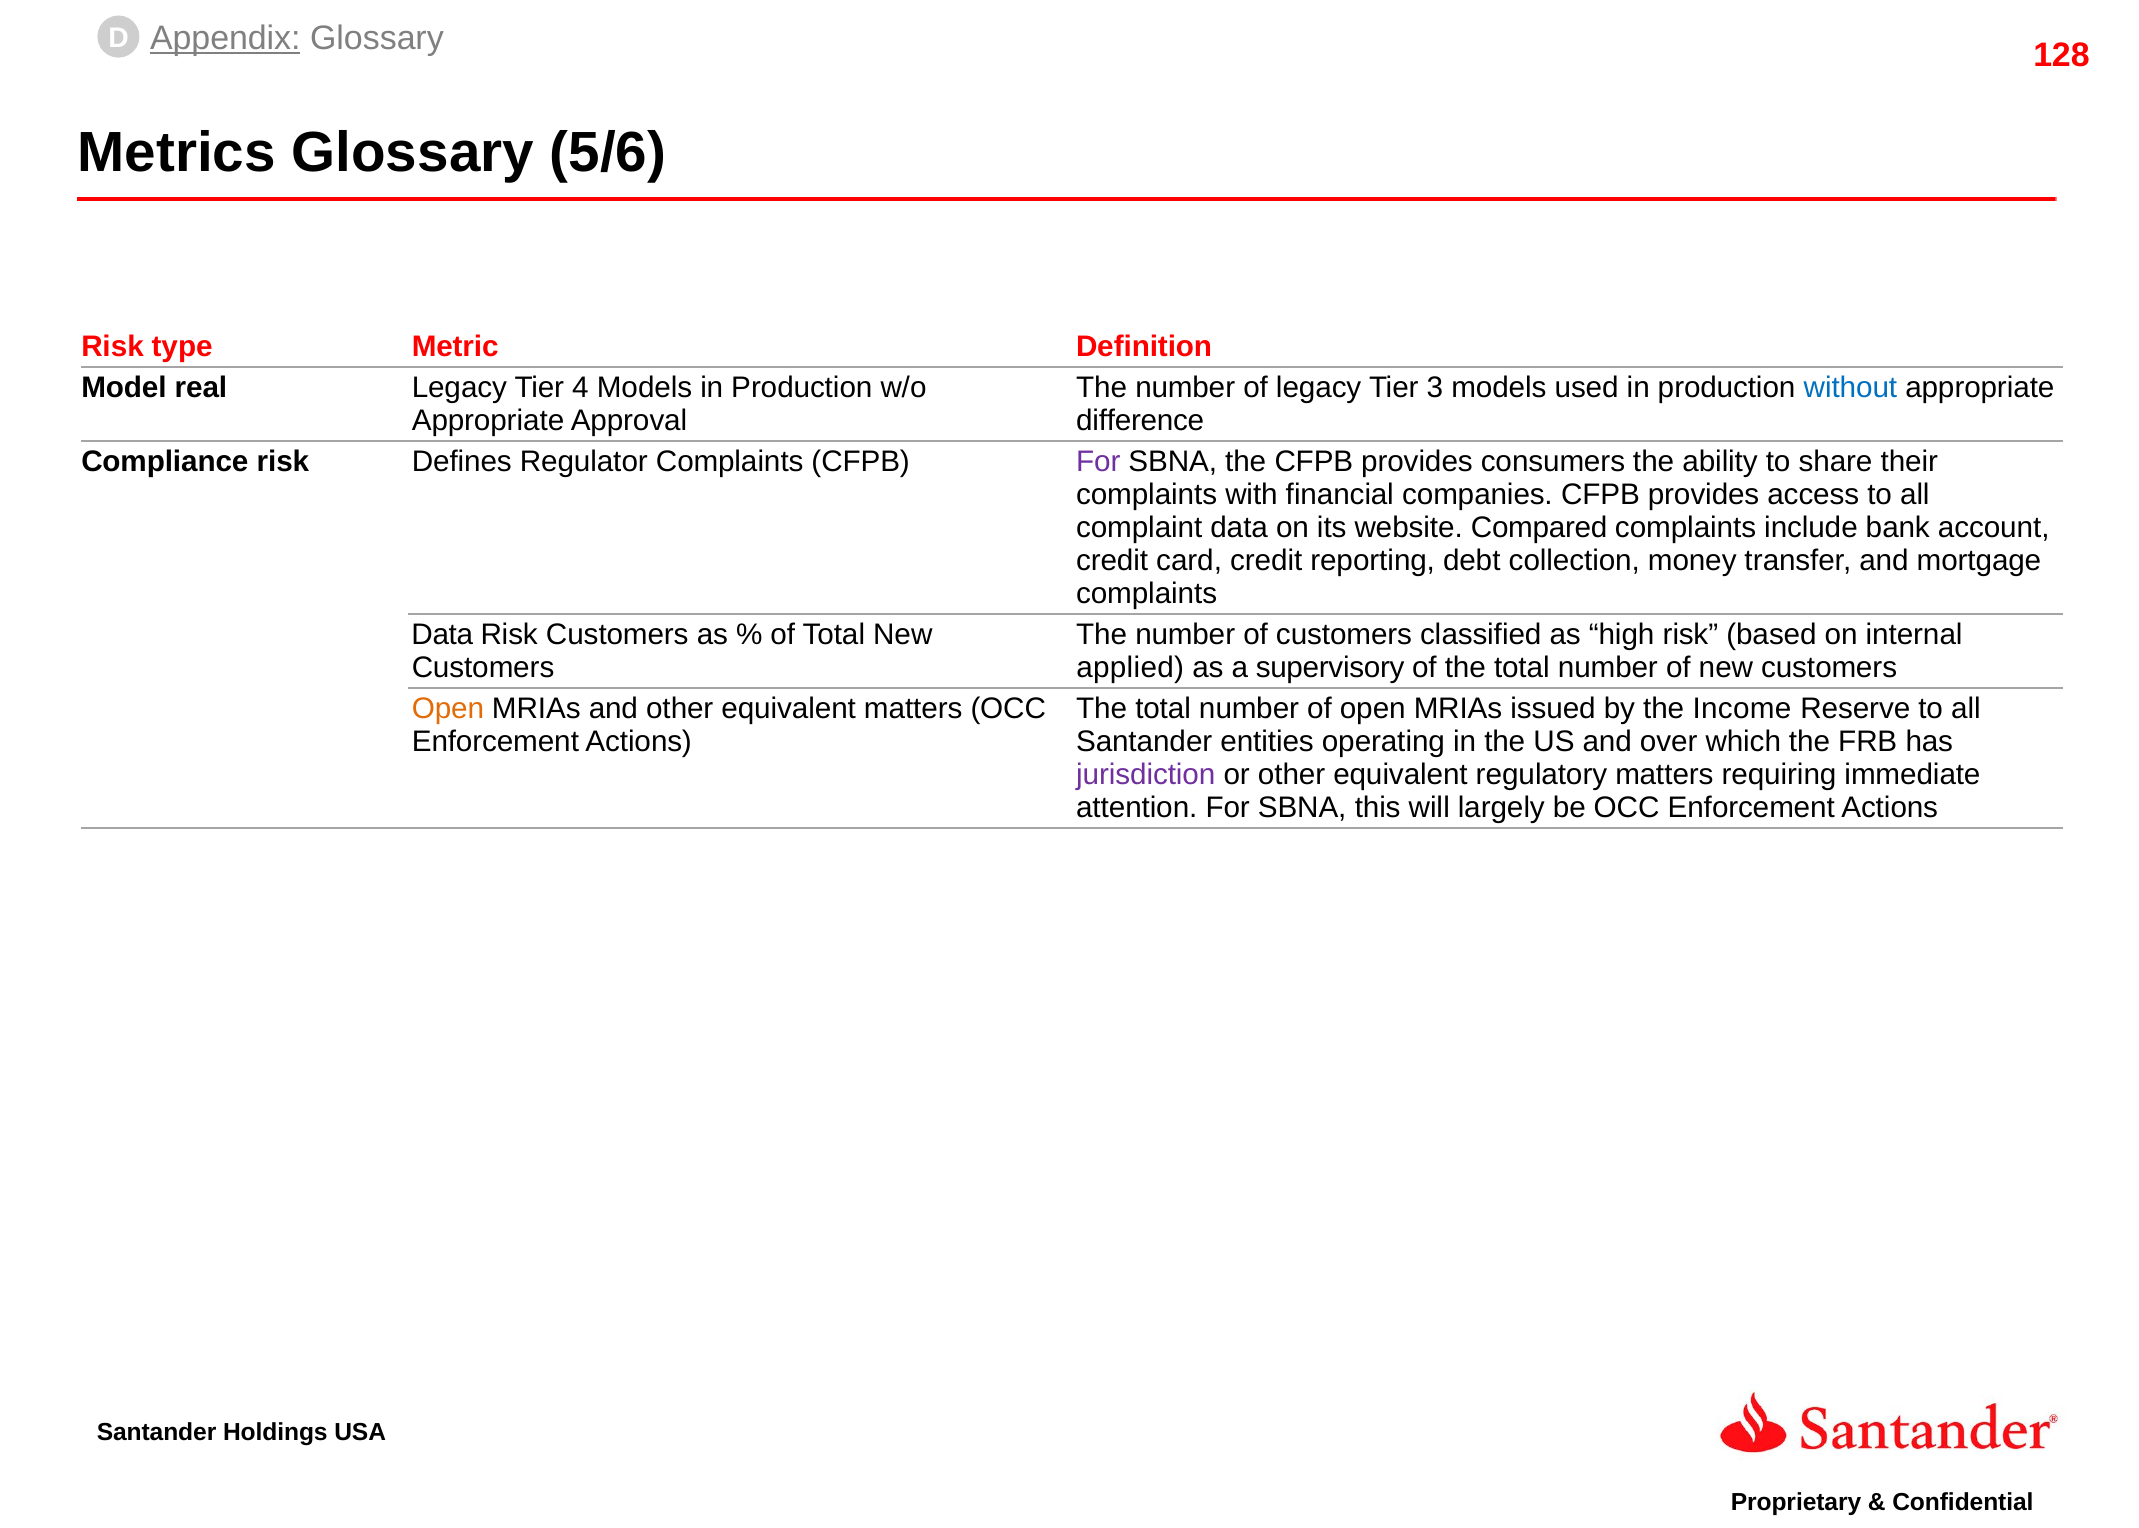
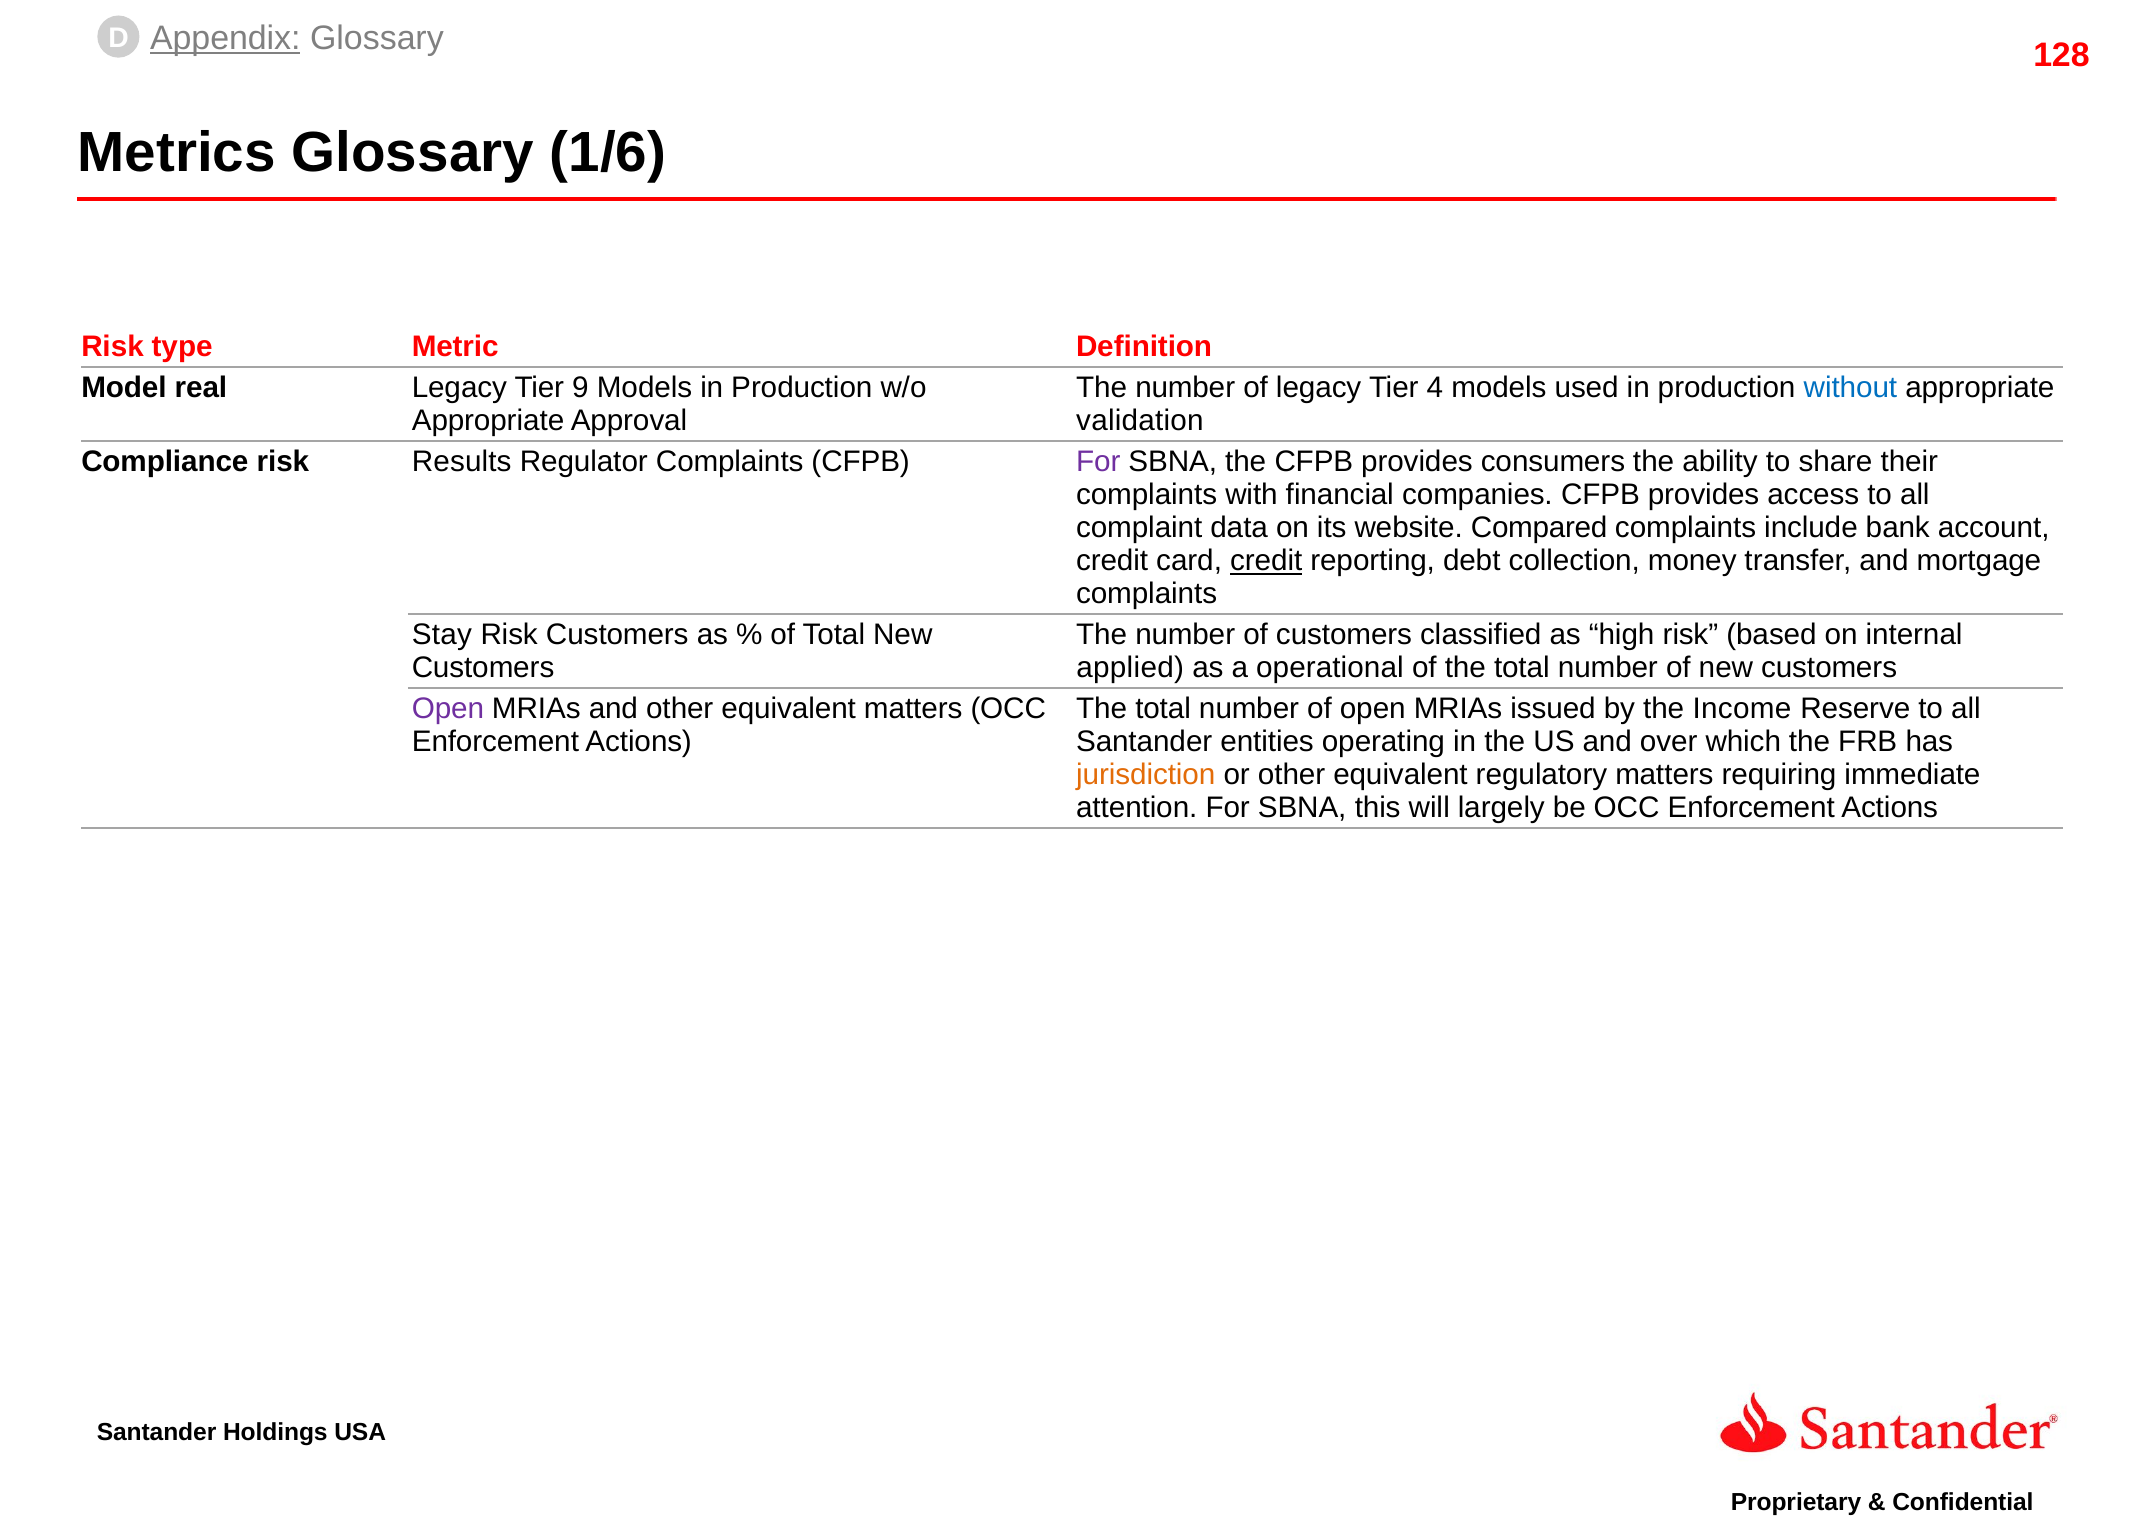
5/6: 5/6 -> 1/6
4: 4 -> 9
3: 3 -> 4
difference: difference -> validation
Defines: Defines -> Results
credit at (1266, 561) underline: none -> present
Data at (442, 635): Data -> Stay
supervisory: supervisory -> operational
Open at (448, 709) colour: orange -> purple
jurisdiction colour: purple -> orange
